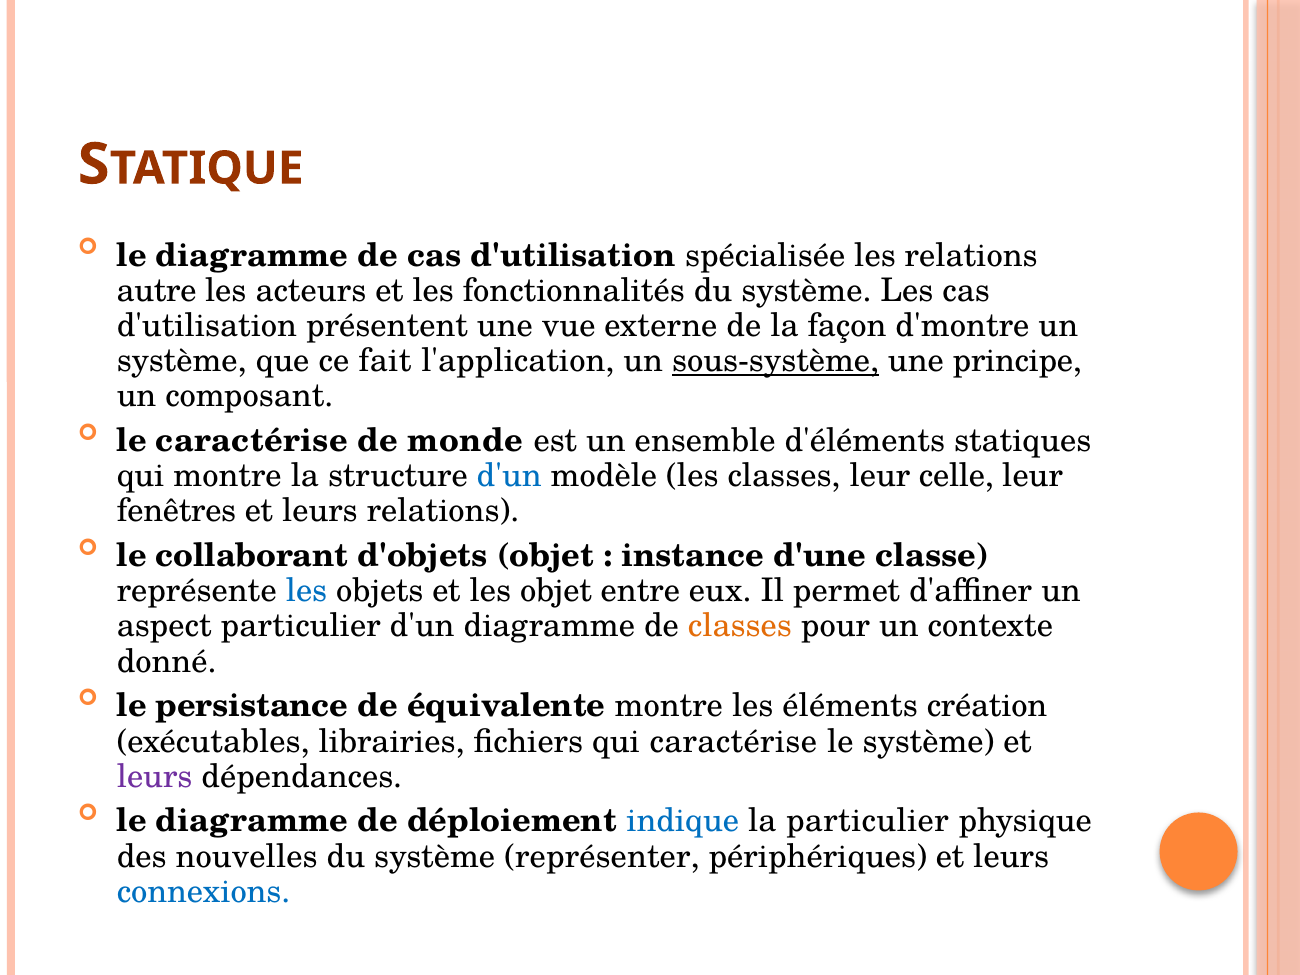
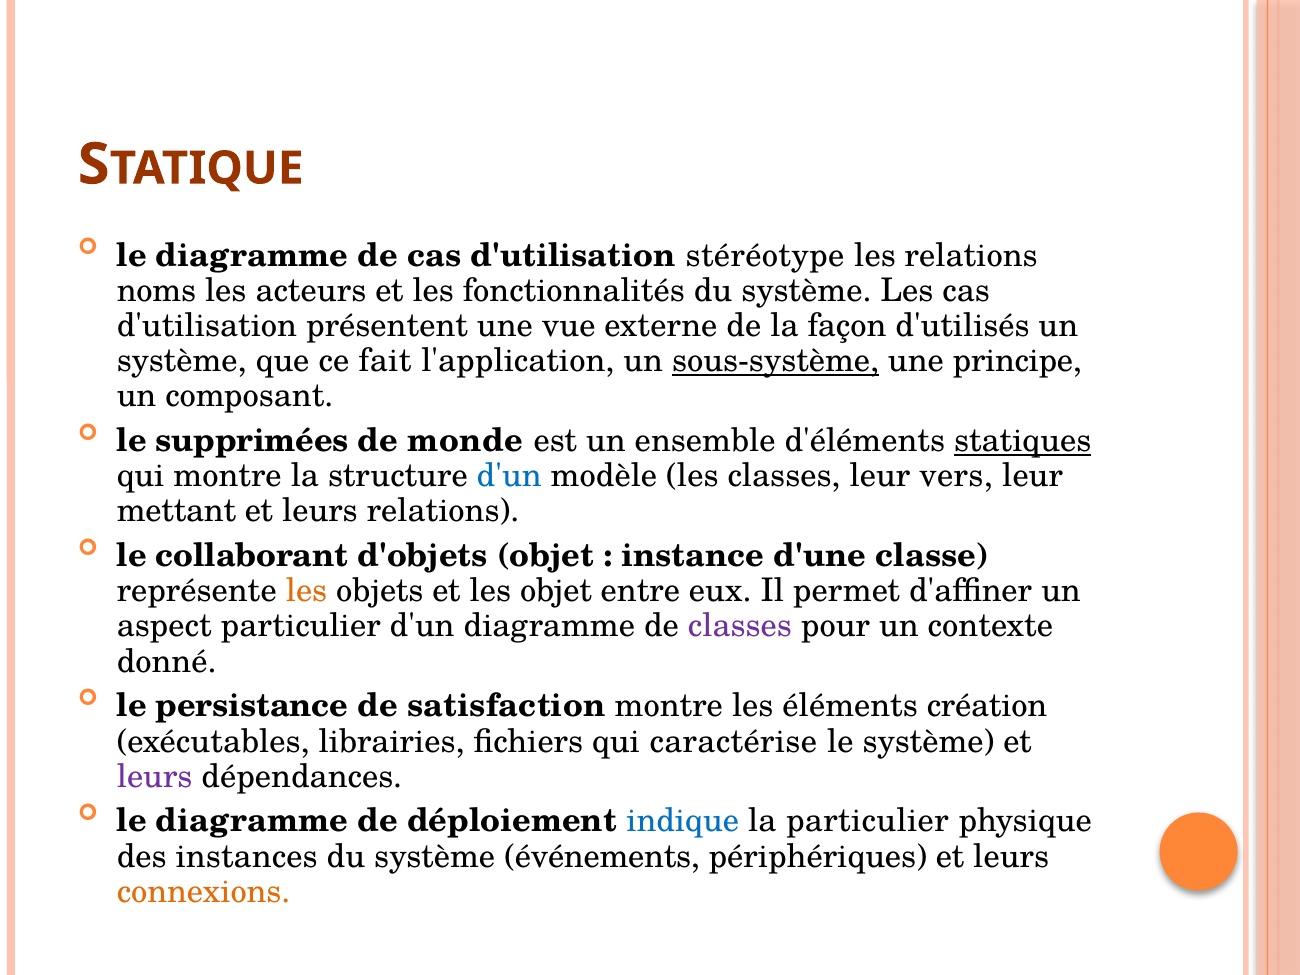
spécialisée: spécialisée -> stéréotype
autre: autre -> noms
d'montre: d'montre -> d'utilisés
le caractérise: caractérise -> supprimées
statiques underline: none -> present
celle: celle -> vers
fenêtres: fenêtres -> mettant
les at (307, 591) colour: blue -> orange
classes at (740, 626) colour: orange -> purple
équivalente: équivalente -> satisfaction
nouvelles: nouvelles -> instances
représenter: représenter -> événements
connexions colour: blue -> orange
